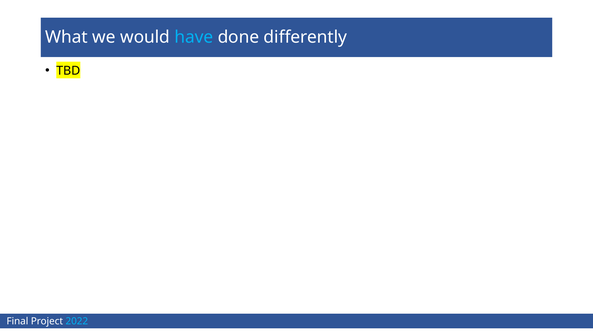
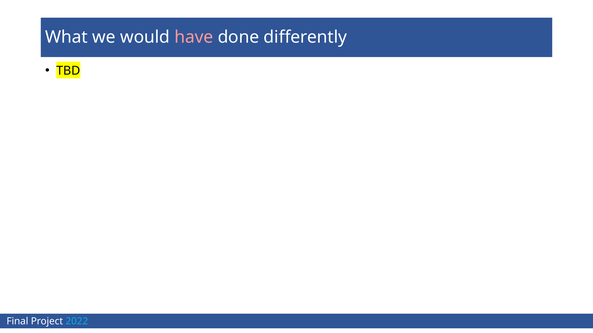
have colour: light blue -> pink
